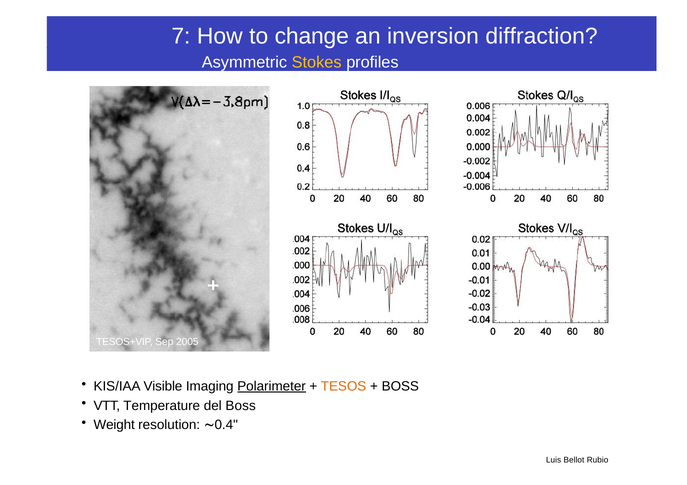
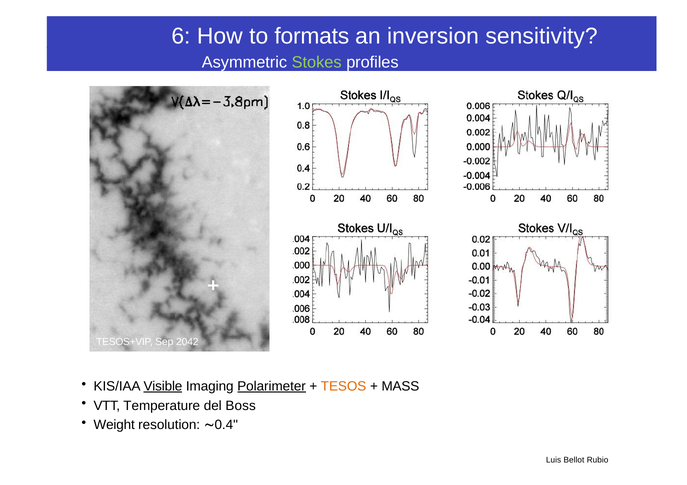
7: 7 -> 6
change: change -> formats
diffraction: diffraction -> sensitivity
Stokes colour: yellow -> light green
2005: 2005 -> 2042
Visible underline: none -> present
BOSS at (400, 387): BOSS -> MASS
